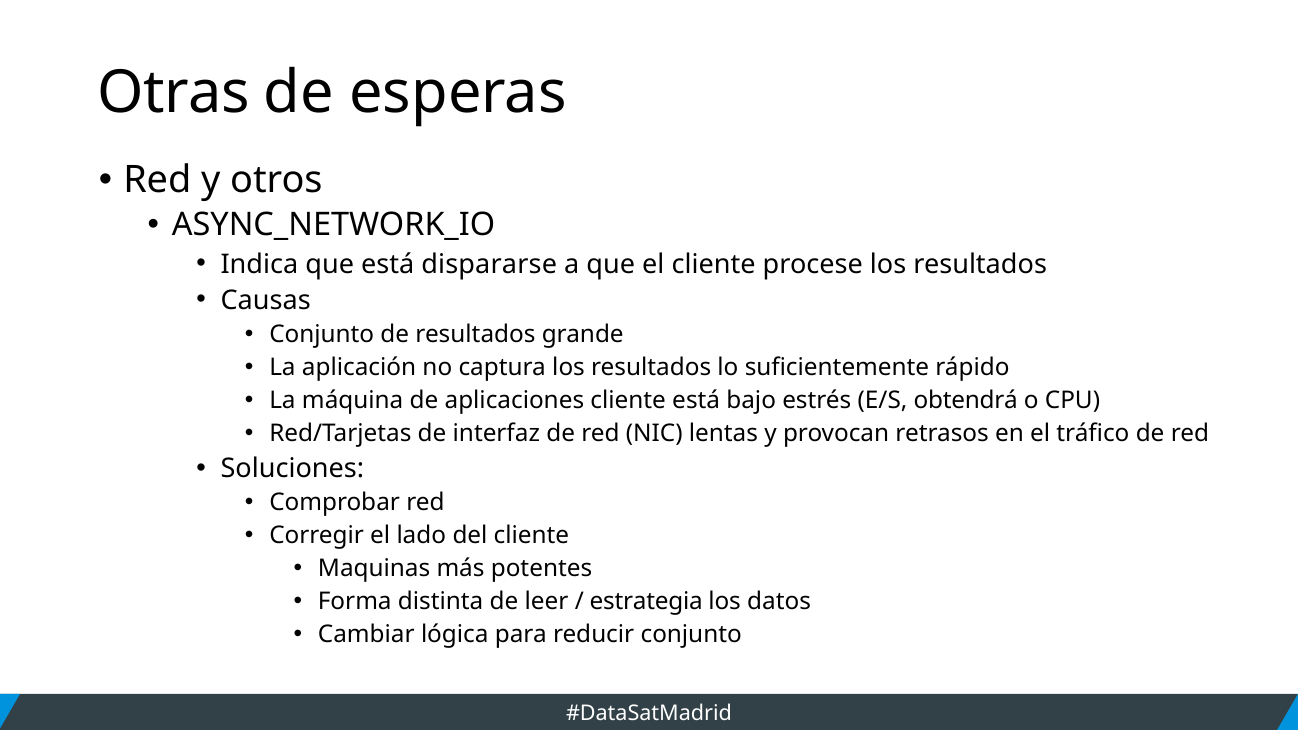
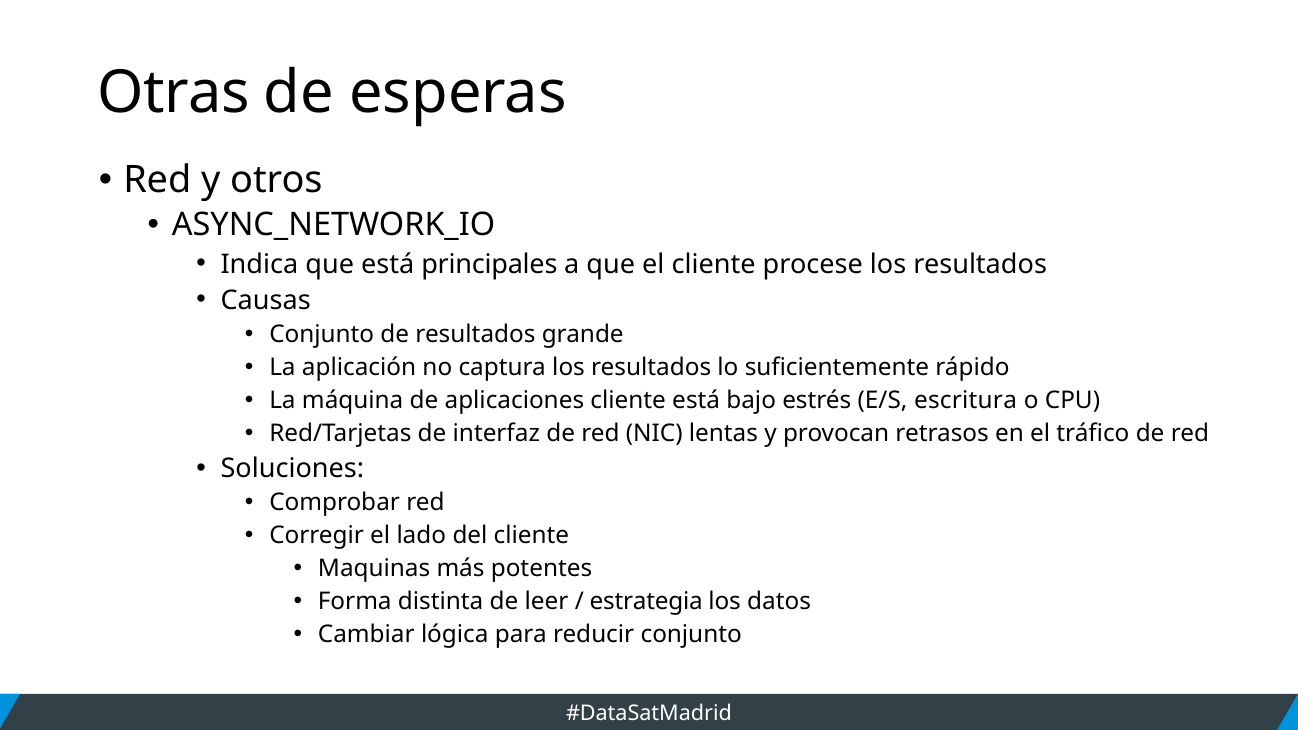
dispararse: dispararse -> principales
obtendrá: obtendrá -> escritura
